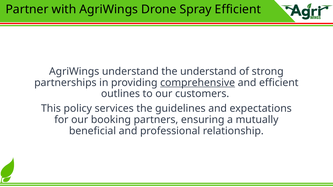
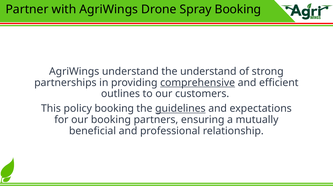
Spray Efficient: Efficient -> Booking
policy services: services -> booking
guidelines underline: none -> present
